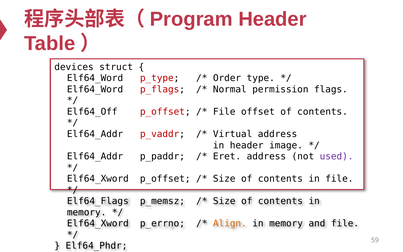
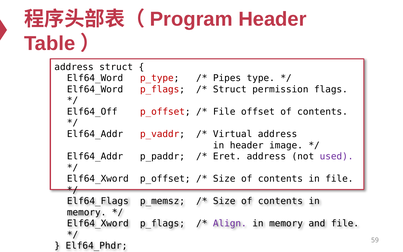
devices at (74, 67): devices -> address
Order: Order -> Pipes
Normal at (230, 89): Normal -> Struct
Elf64_Xword p_errno: p_errno -> p_flags
Align colour: orange -> purple
